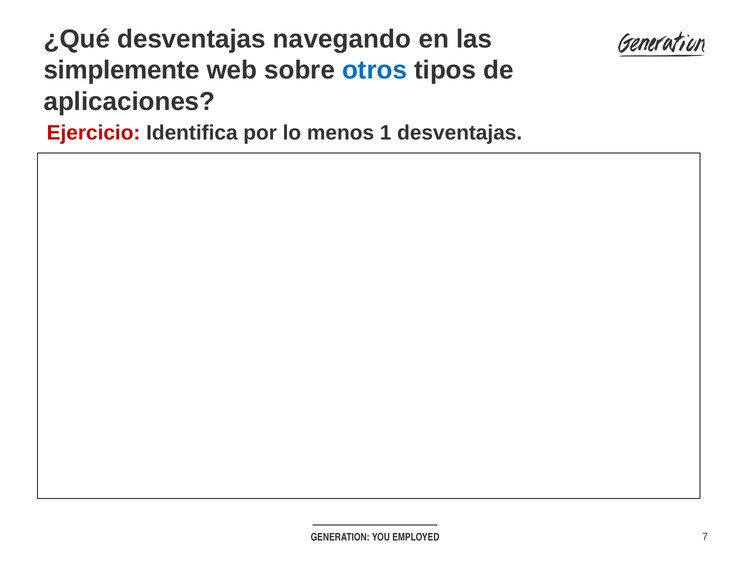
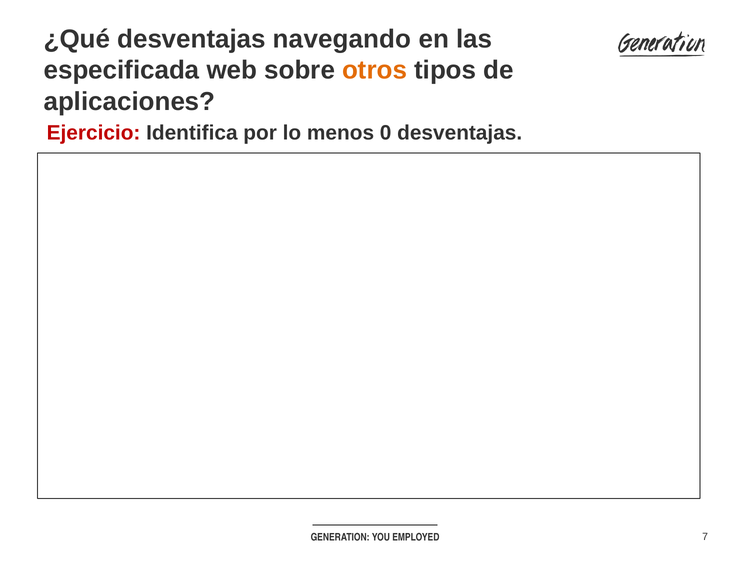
simplemente: simplemente -> especificada
otros colour: blue -> orange
1: 1 -> 0
